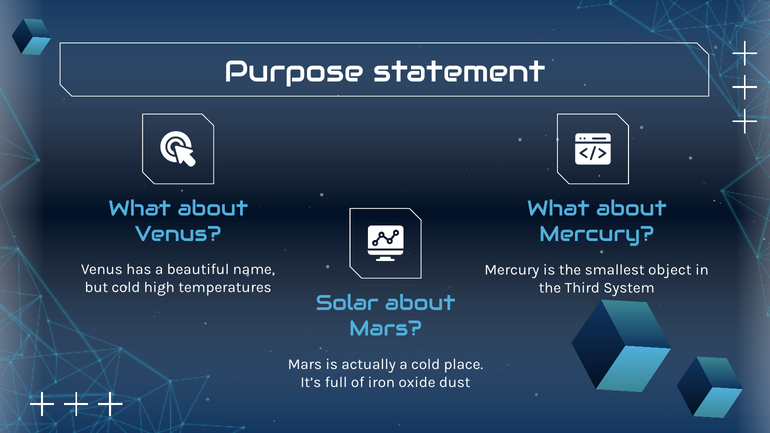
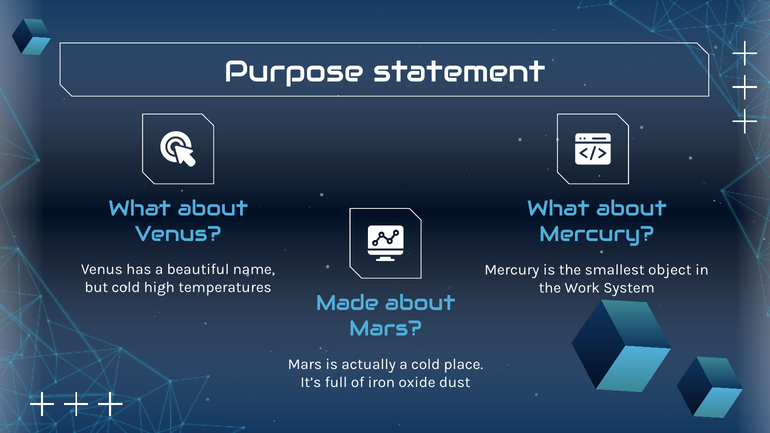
Third: Third -> Work
Solar: Solar -> Made
